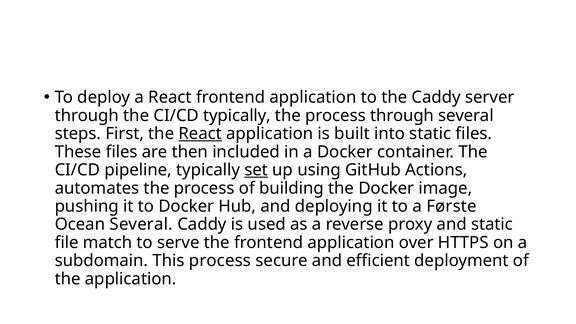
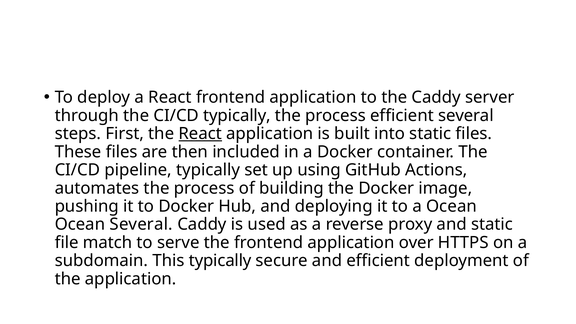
process through: through -> efficient
set underline: present -> none
a Første: Første -> Ocean
This process: process -> typically
